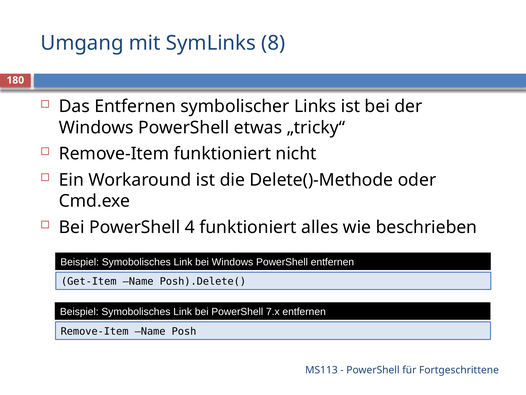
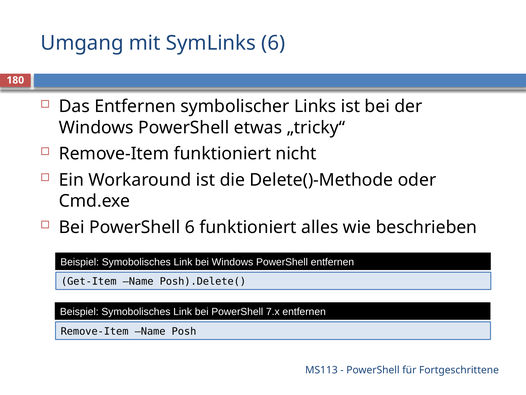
SymLinks 8: 8 -> 6
PowerShell 4: 4 -> 6
